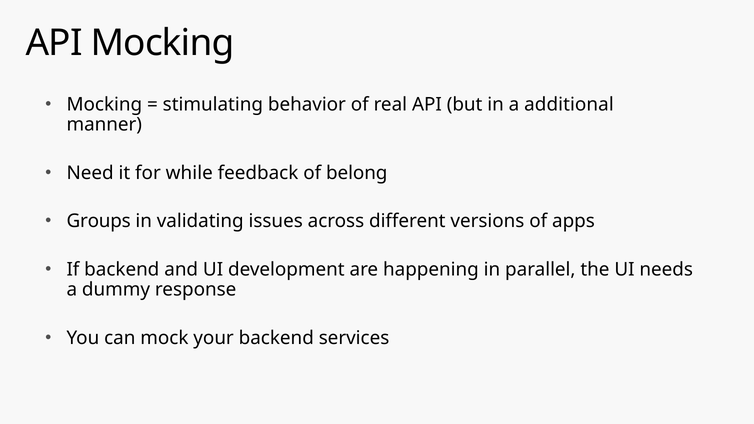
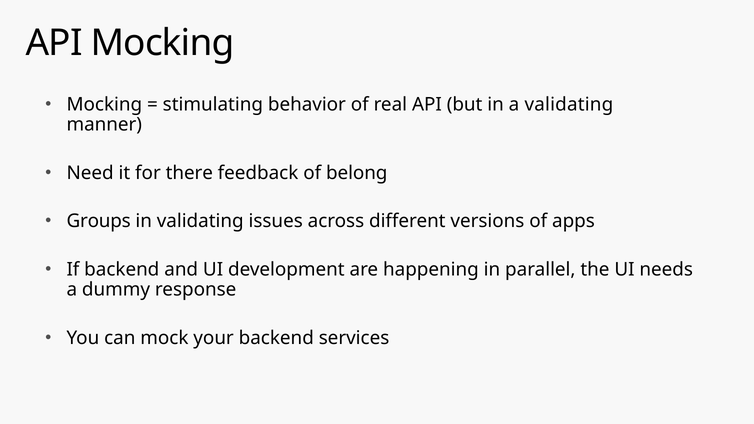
a additional: additional -> validating
while: while -> there
